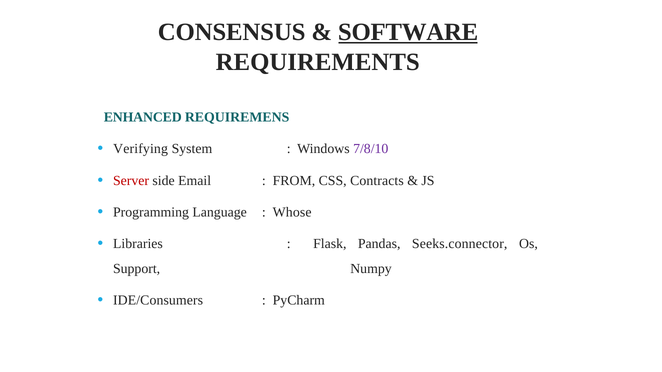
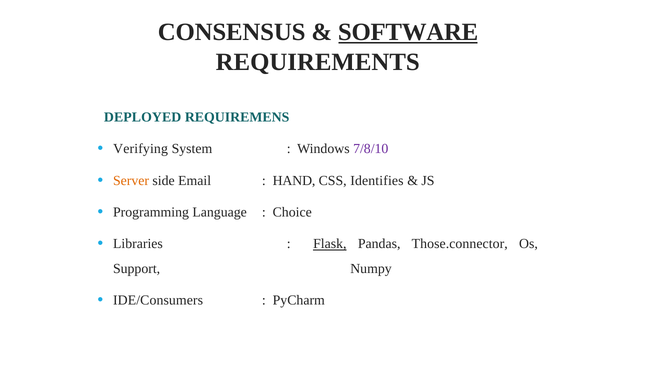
ENHANCED: ENHANCED -> DEPLOYED
Server colour: red -> orange
FROM: FROM -> HAND
Contracts: Contracts -> Identifies
Whose: Whose -> Choice
Flask underline: none -> present
Seeks.connector: Seeks.connector -> Those.connector
